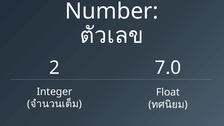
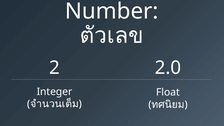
7.0: 7.0 -> 2.0
